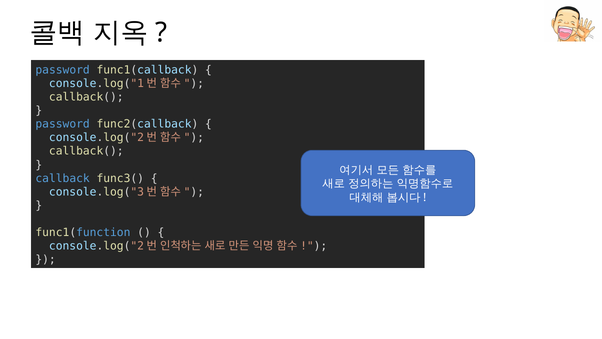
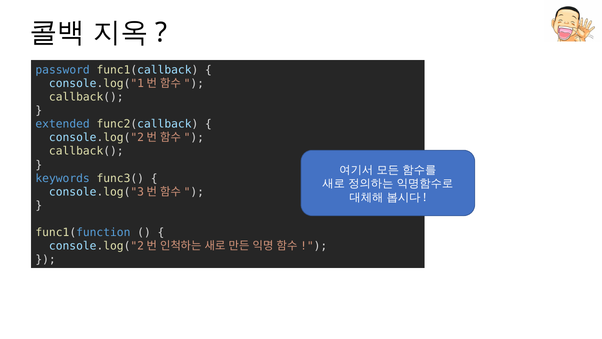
password at (63, 124): password -> extended
callback: callback -> keywords
